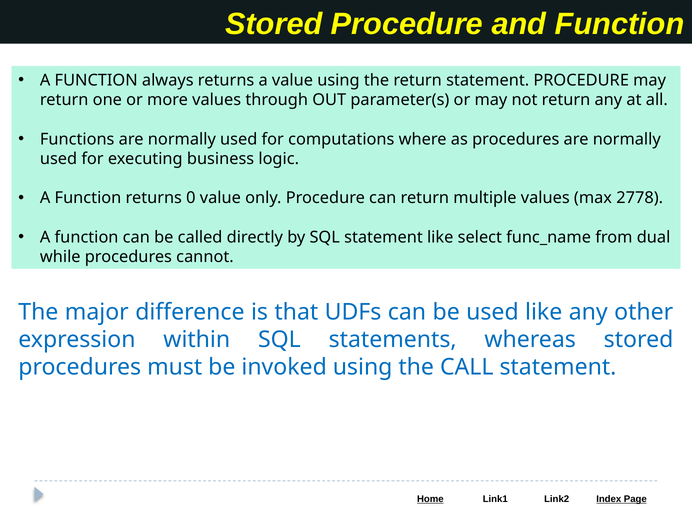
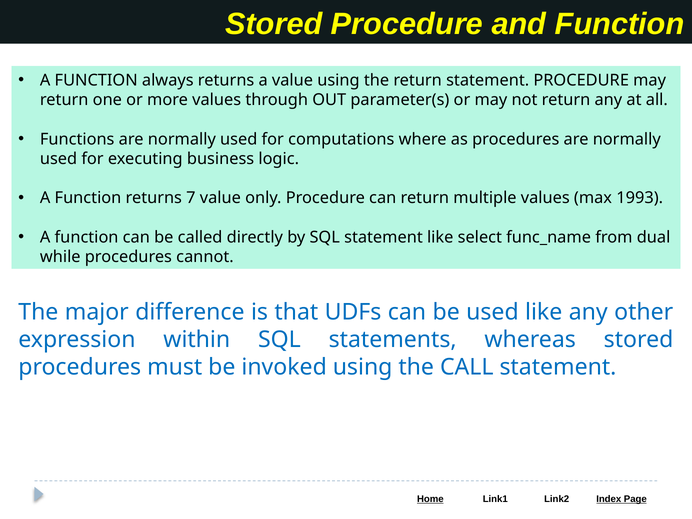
0: 0 -> 7
2778: 2778 -> 1993
